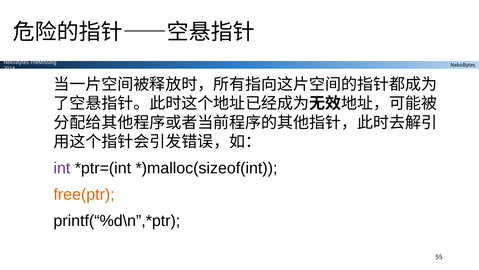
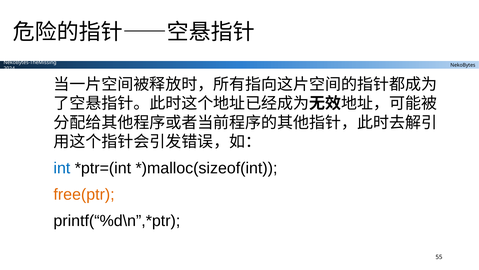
int colour: purple -> blue
